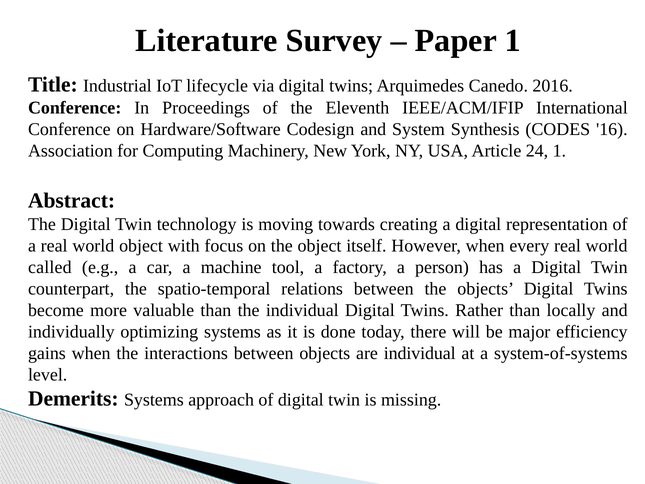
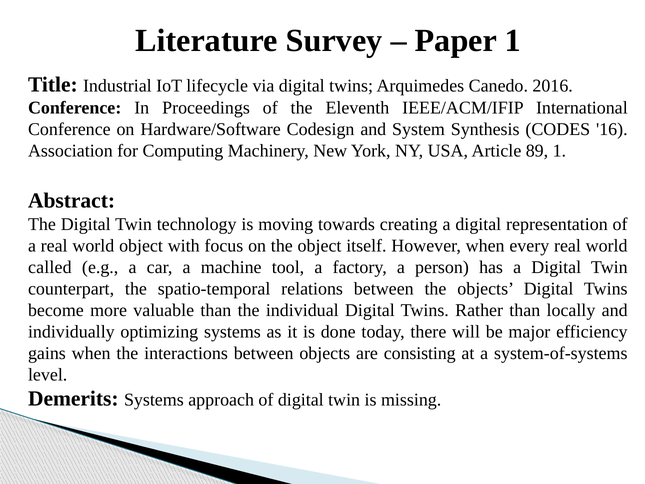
24: 24 -> 89
are individual: individual -> consisting
